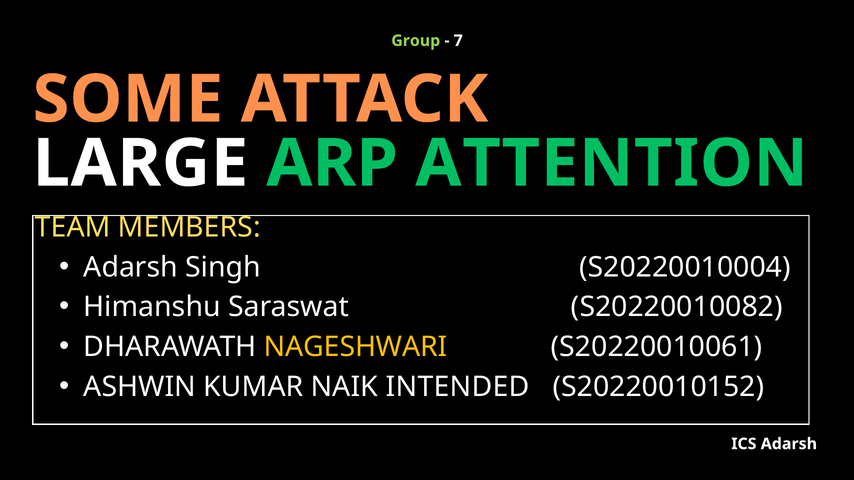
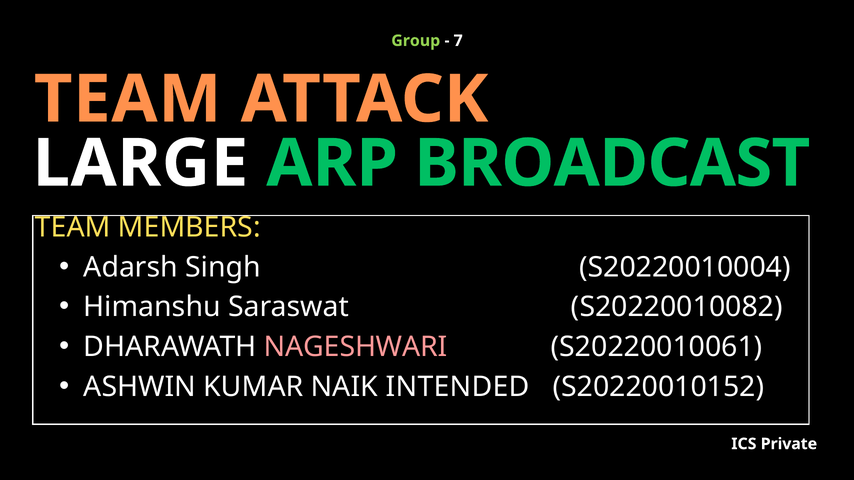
SOME at (128, 100): SOME -> TEAM
ATTENTION: ATTENTION -> BROADCAST
NAGESHWARI colour: yellow -> pink
ICS Adarsh: Adarsh -> Private
